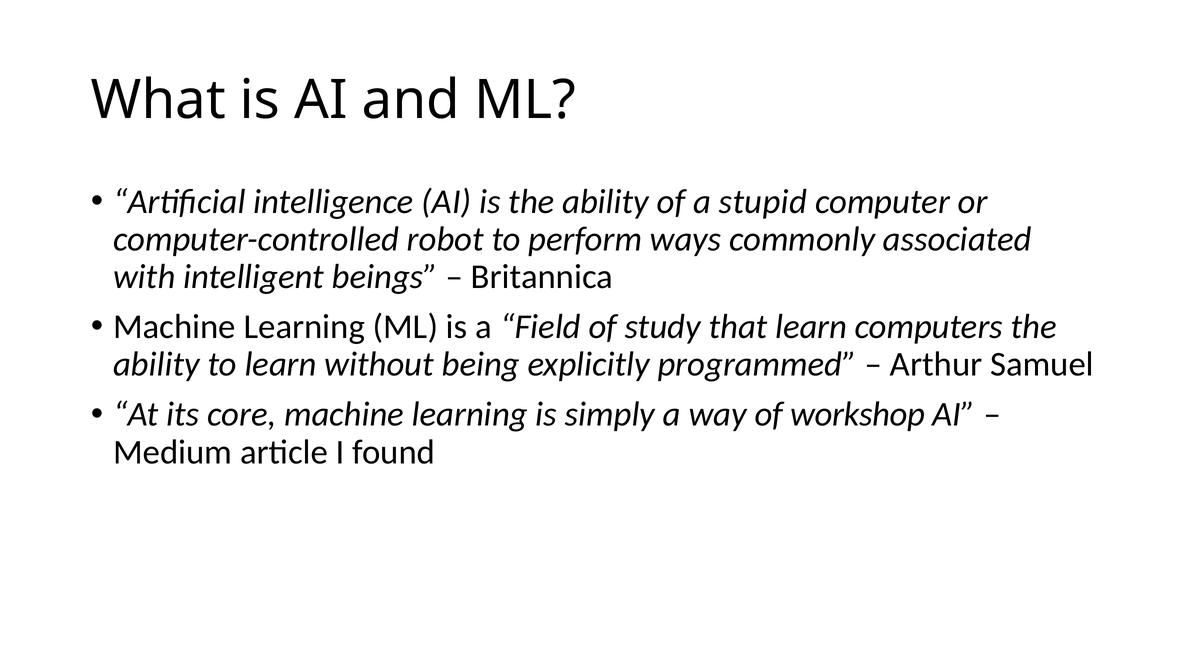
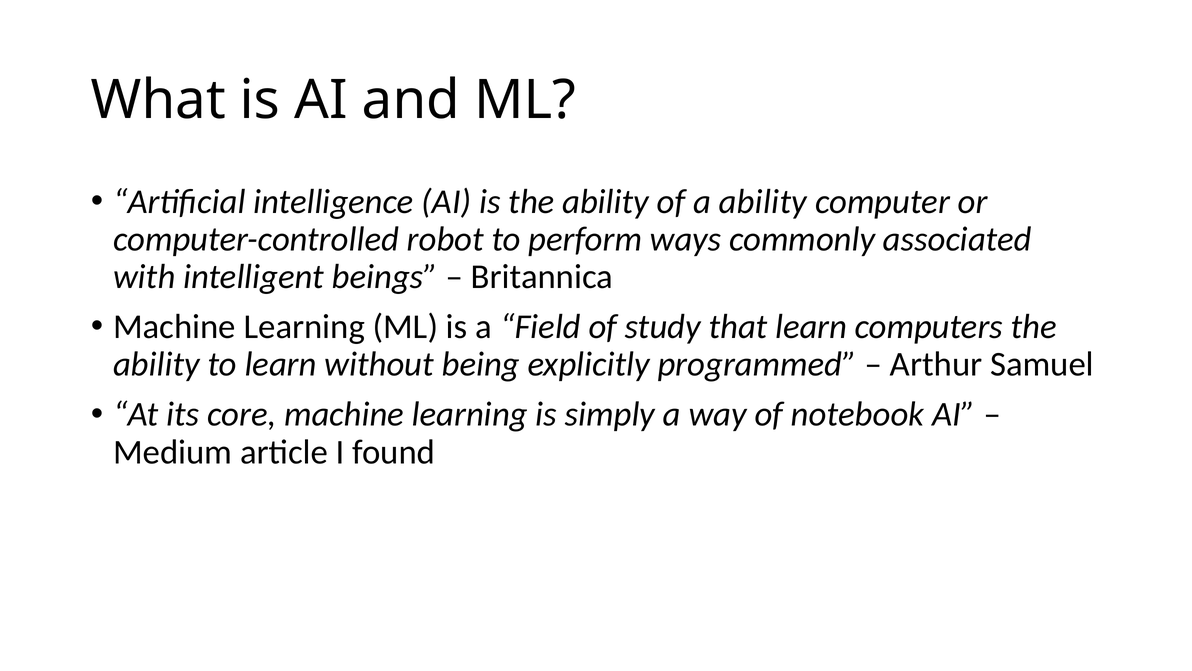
a stupid: stupid -> ability
workshop: workshop -> notebook
